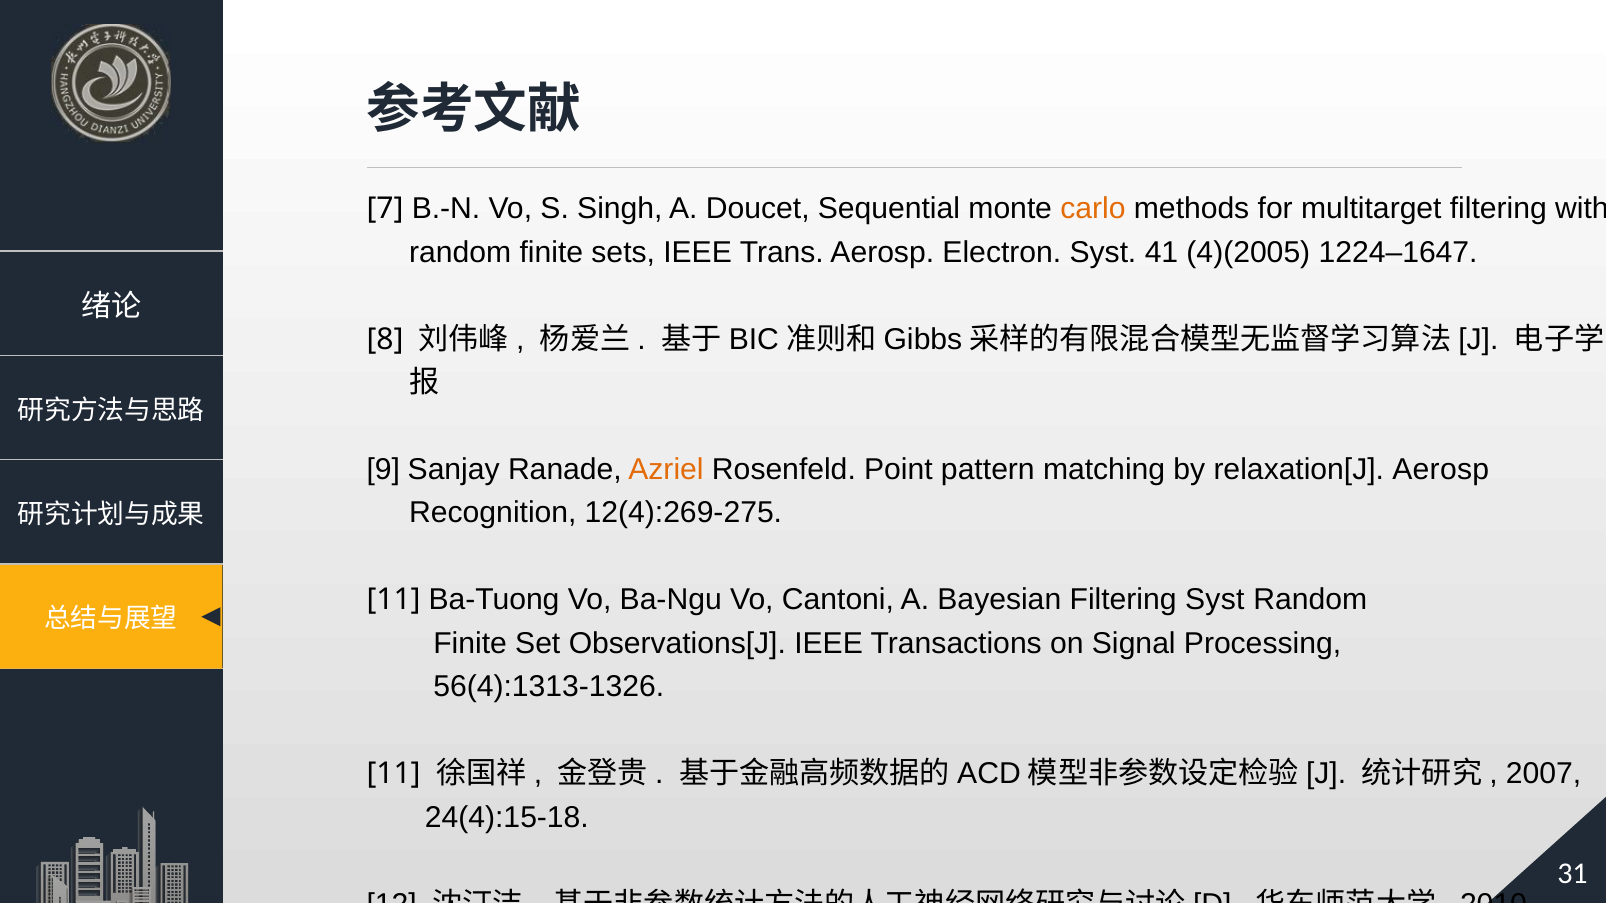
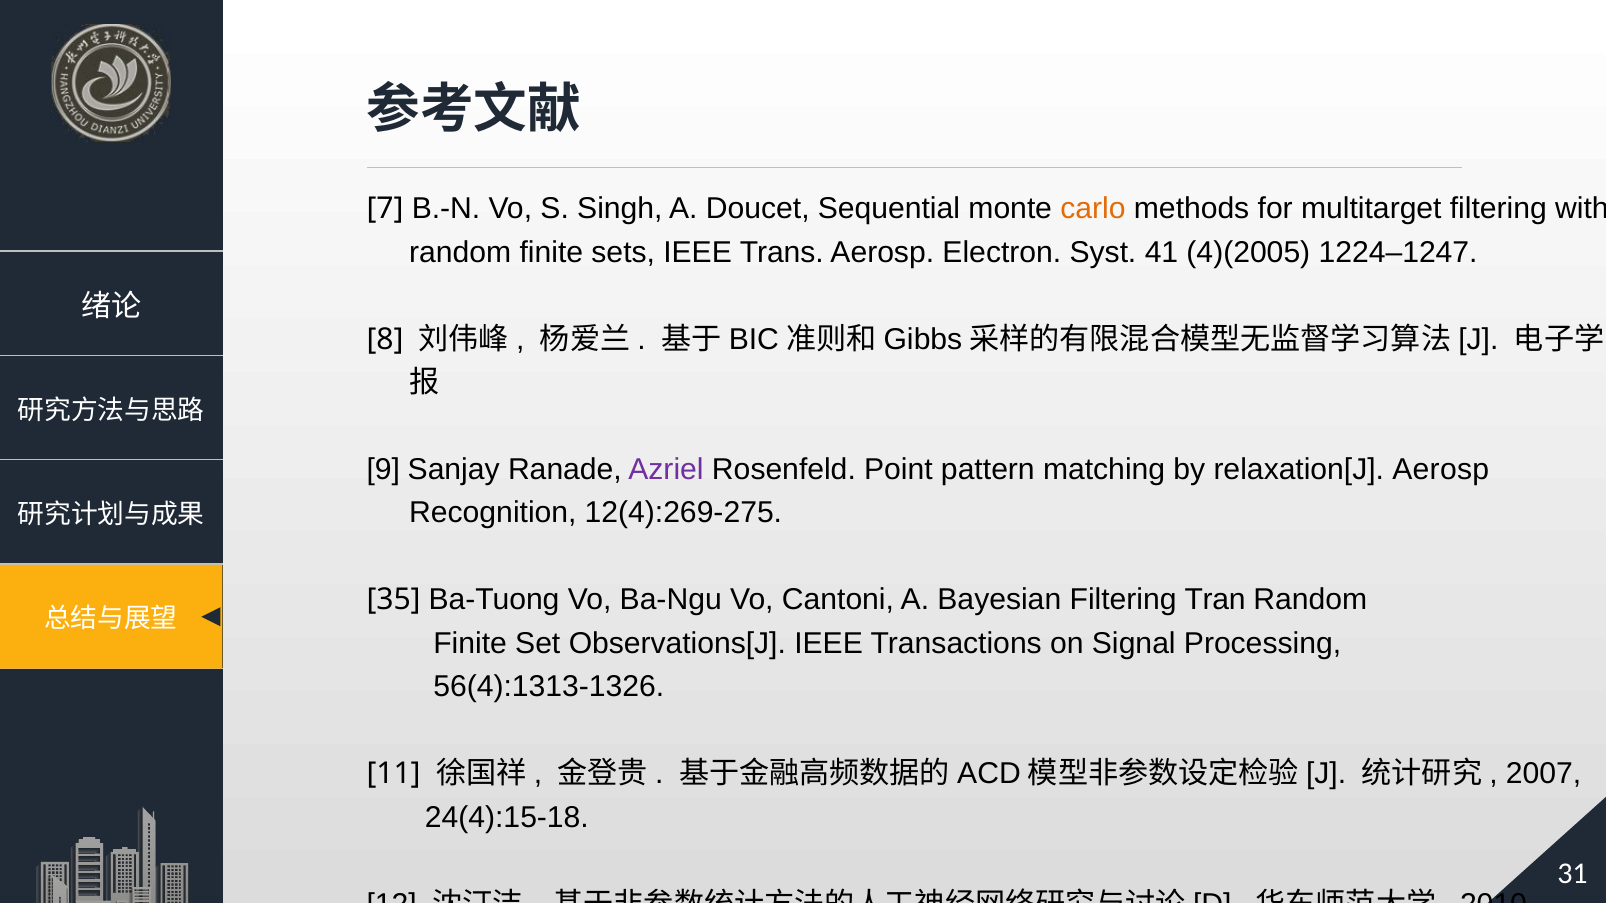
1224–1647: 1224–1647 -> 1224–1247
Azriel colour: orange -> purple
11 at (394, 600): 11 -> 35
Filtering Syst: Syst -> Tran
